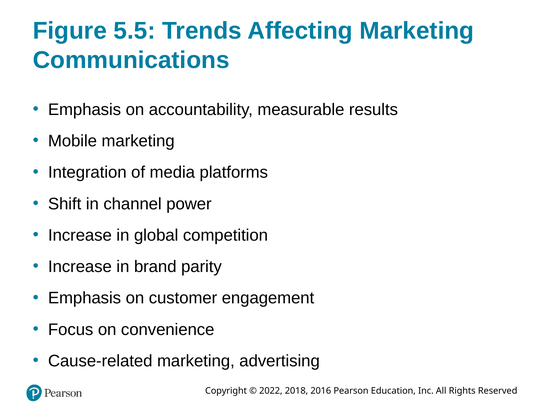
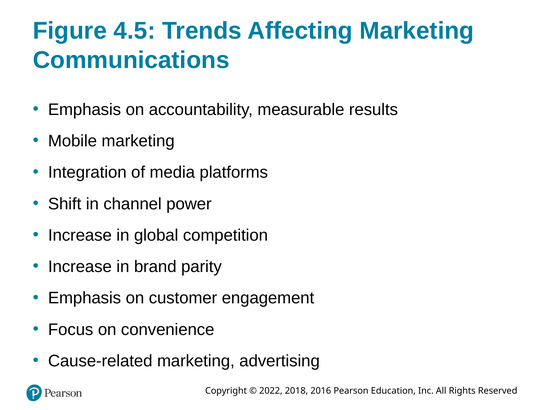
5.5: 5.5 -> 4.5
